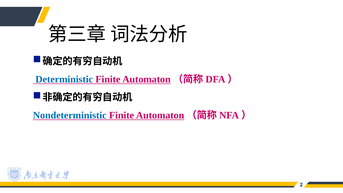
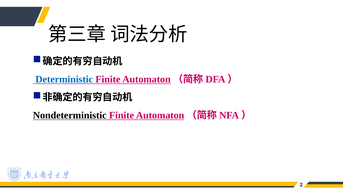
Nondeterministic colour: blue -> black
